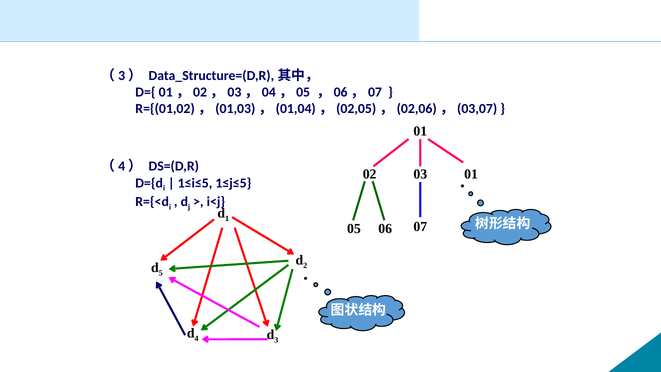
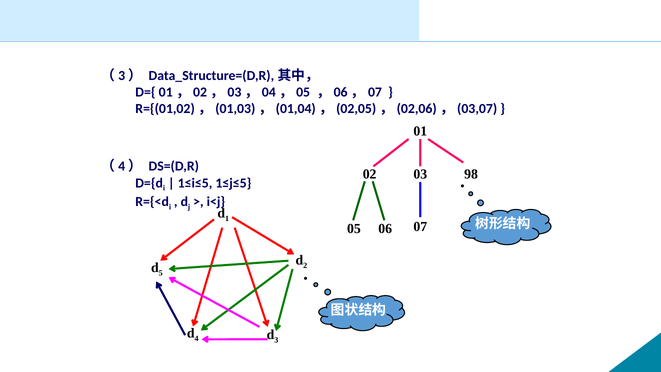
03 01: 01 -> 98
